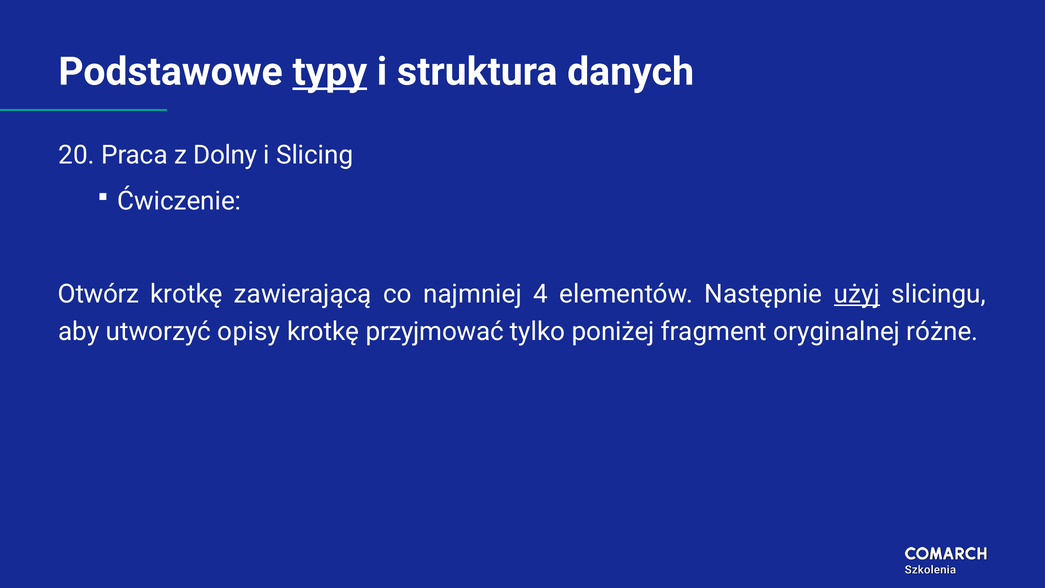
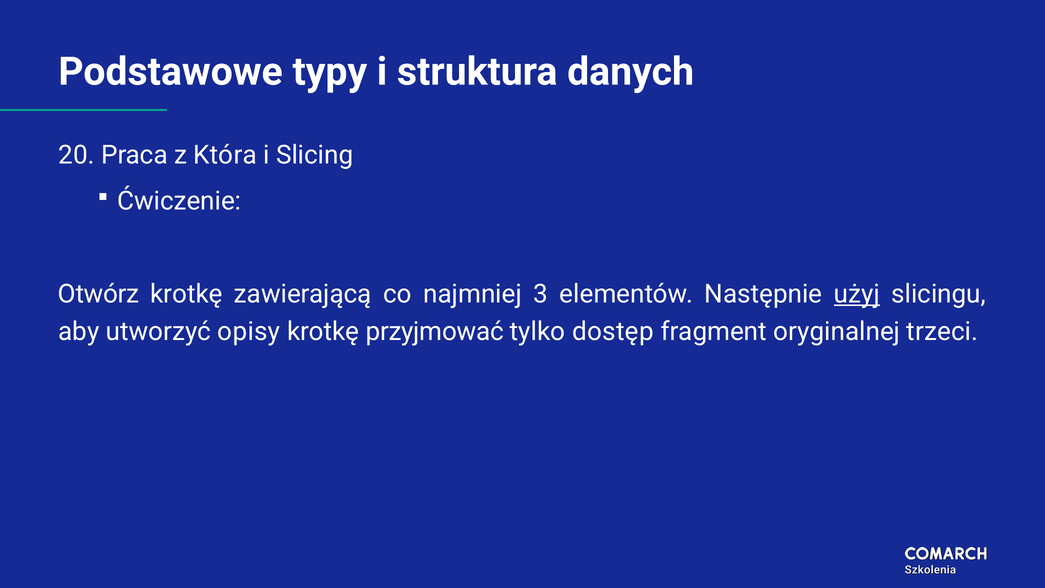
typy underline: present -> none
Dolny: Dolny -> Która
4: 4 -> 3
poniżej: poniżej -> dostęp
różne: różne -> trzeci
